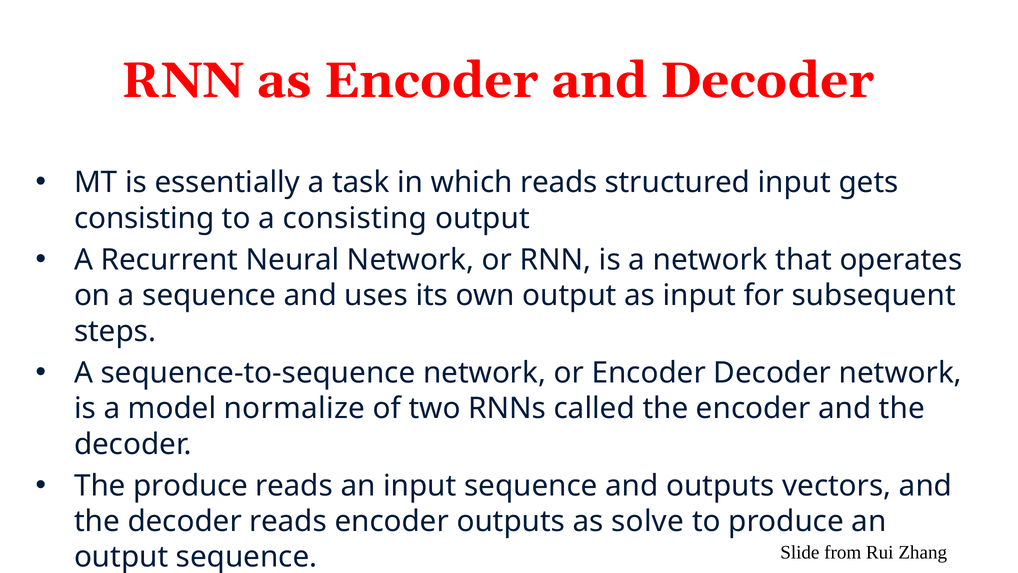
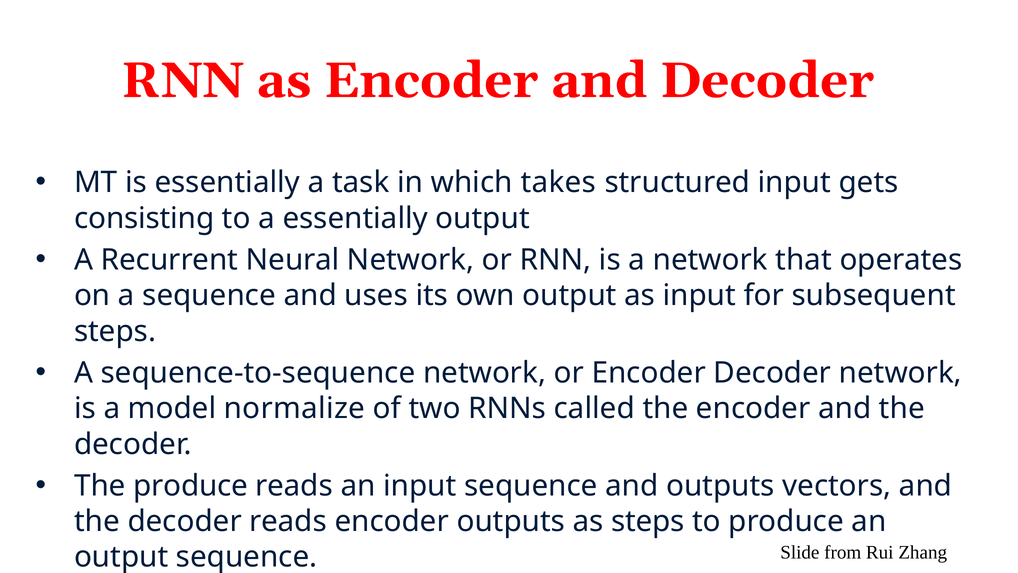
which reads: reads -> takes
a consisting: consisting -> essentially
as solve: solve -> steps
